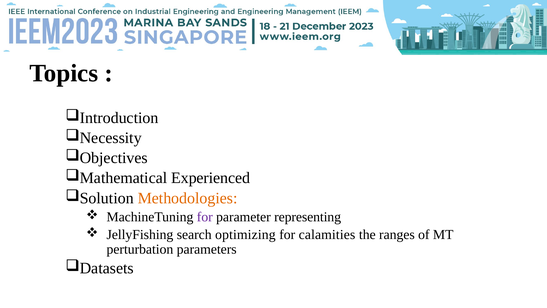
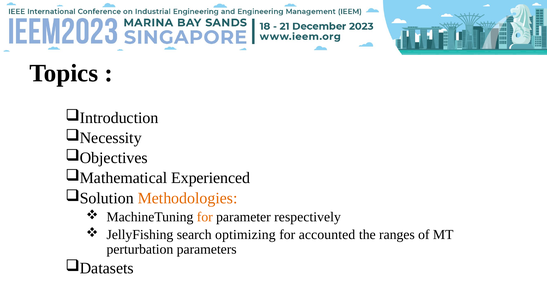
for at (205, 217) colour: purple -> orange
representing: representing -> respectively
calamities: calamities -> accounted
